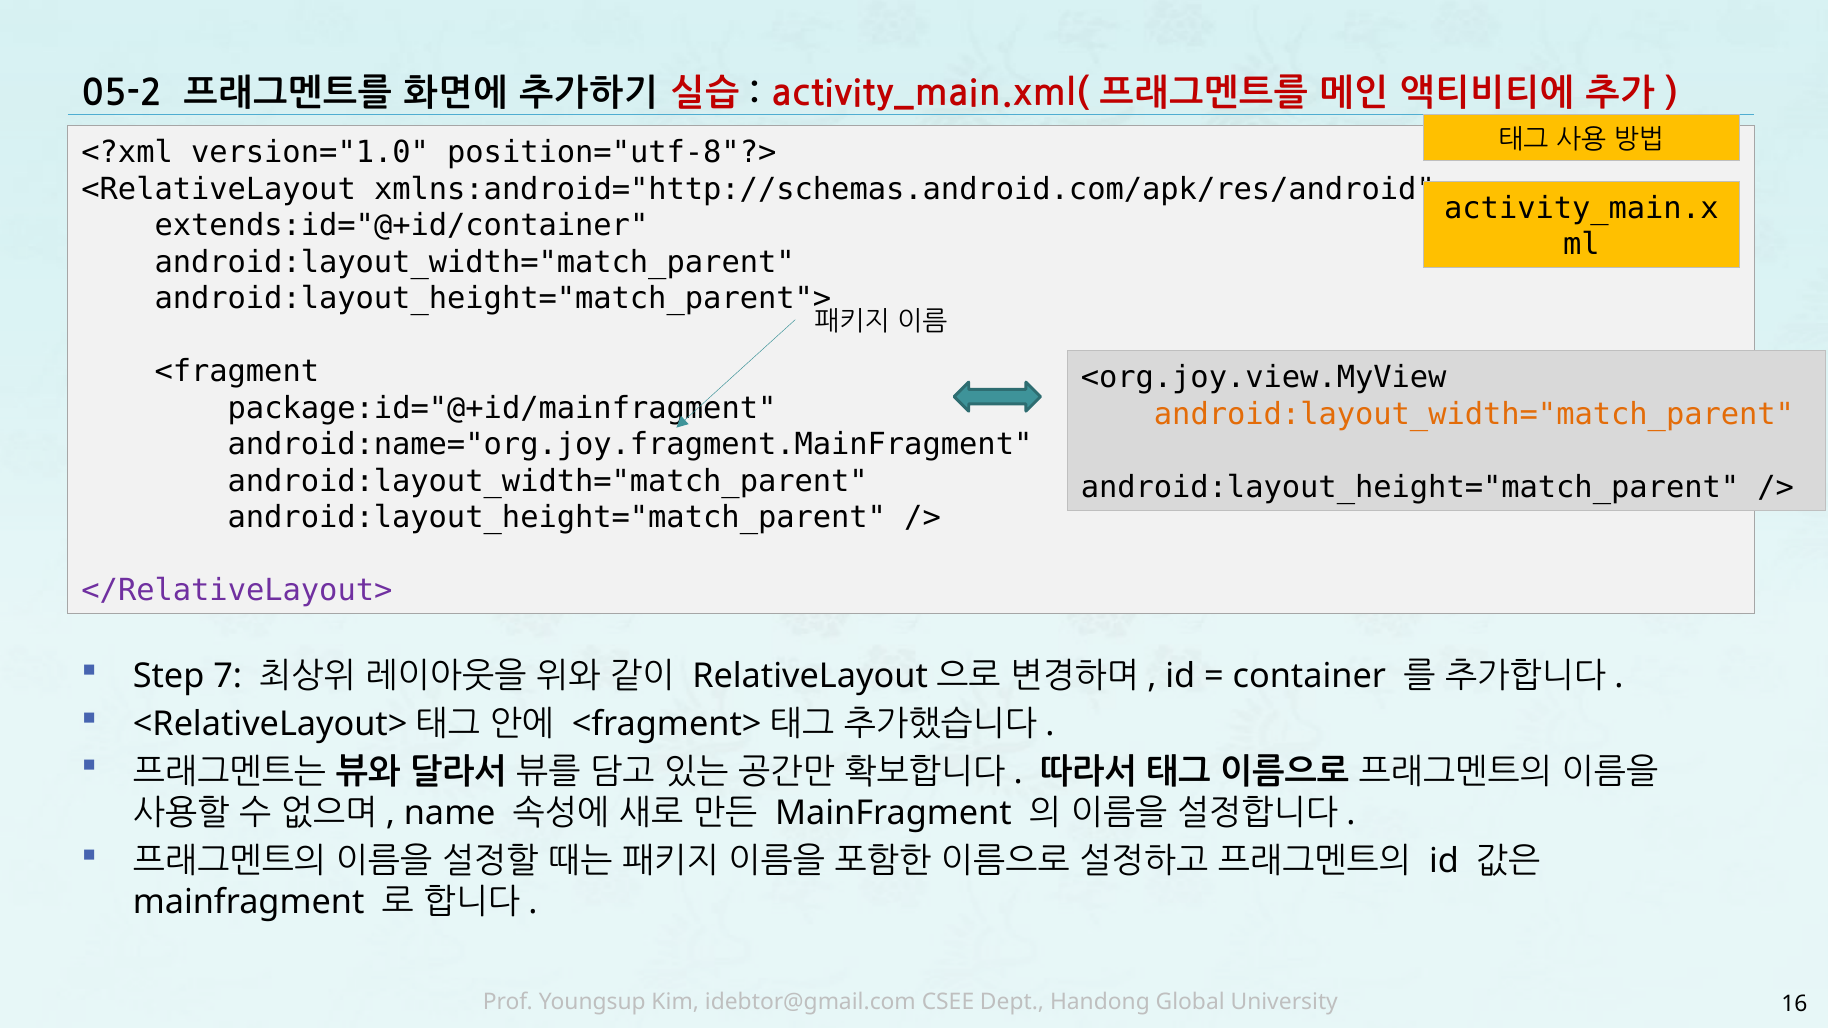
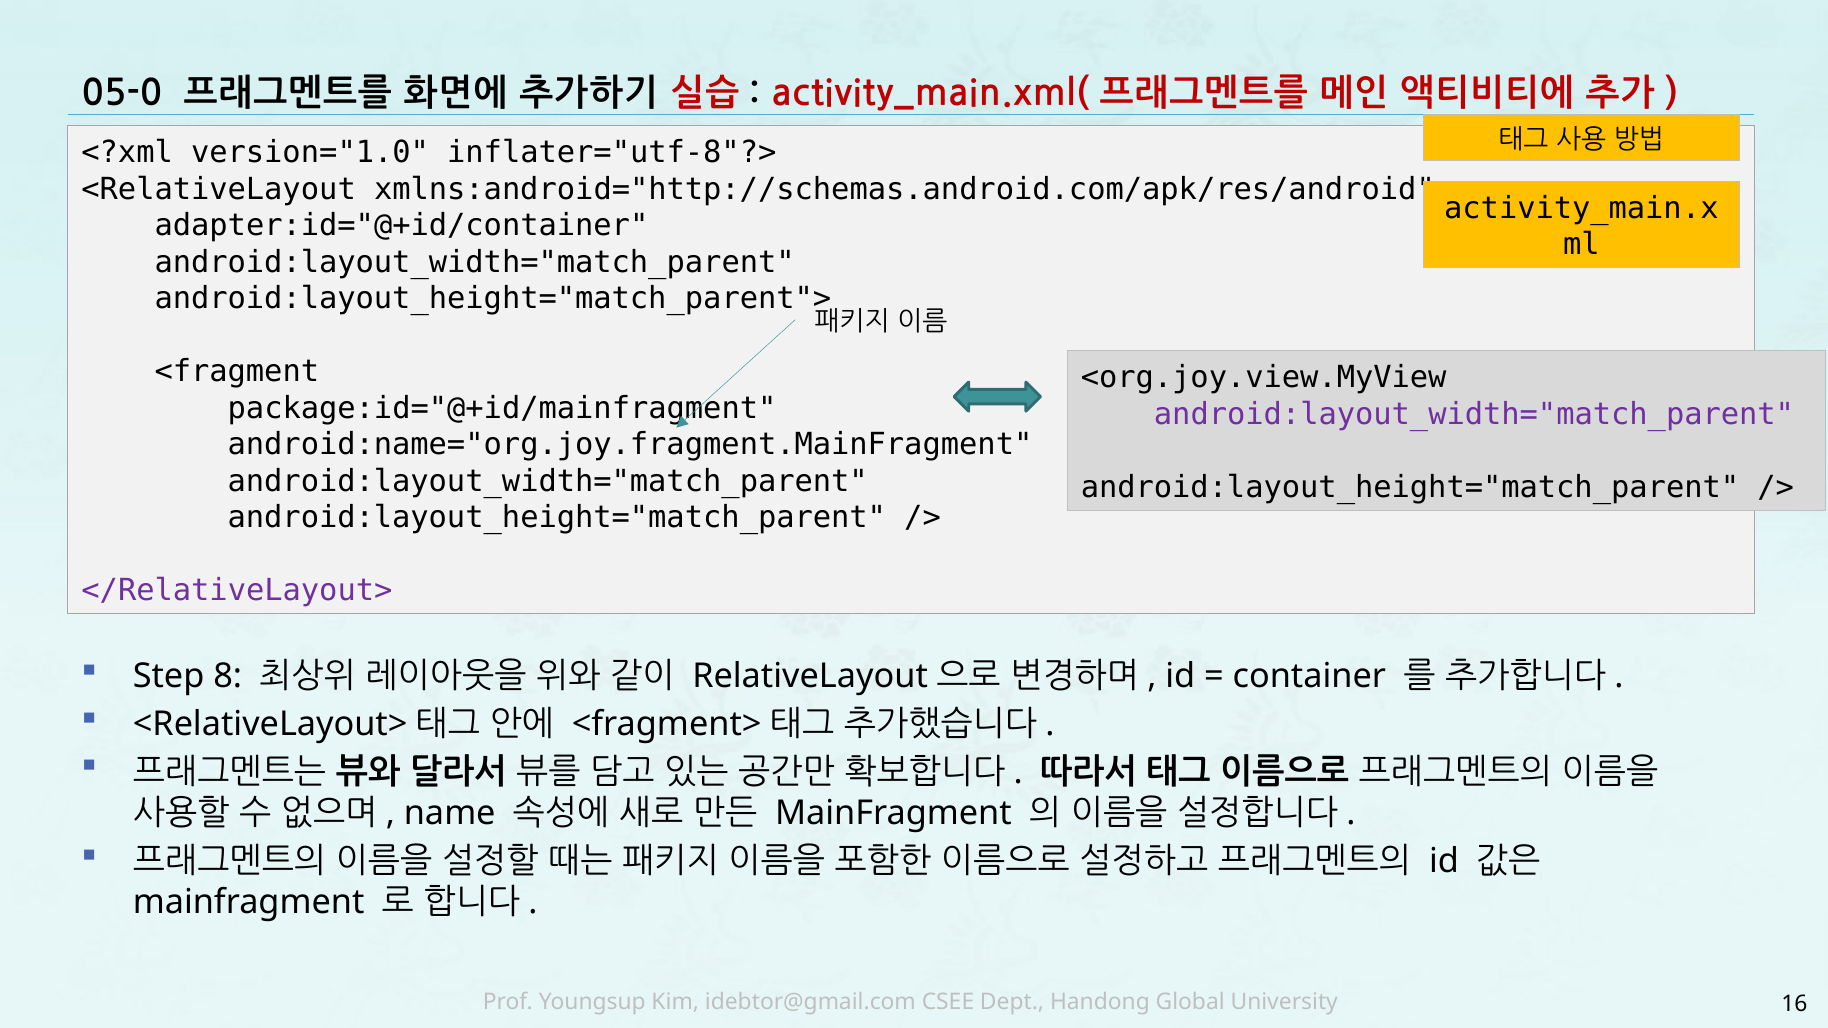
05-2: 05-2 -> 05-0
position="utf-8"?>: position="utf-8"?> -> inflater="utf-8"?>
extends:id="@+id/container: extends:id="@+id/container -> adapter:id="@+id/container
android:layout_width="match_parent at (1474, 415) colour: orange -> purple
7: 7 -> 8
